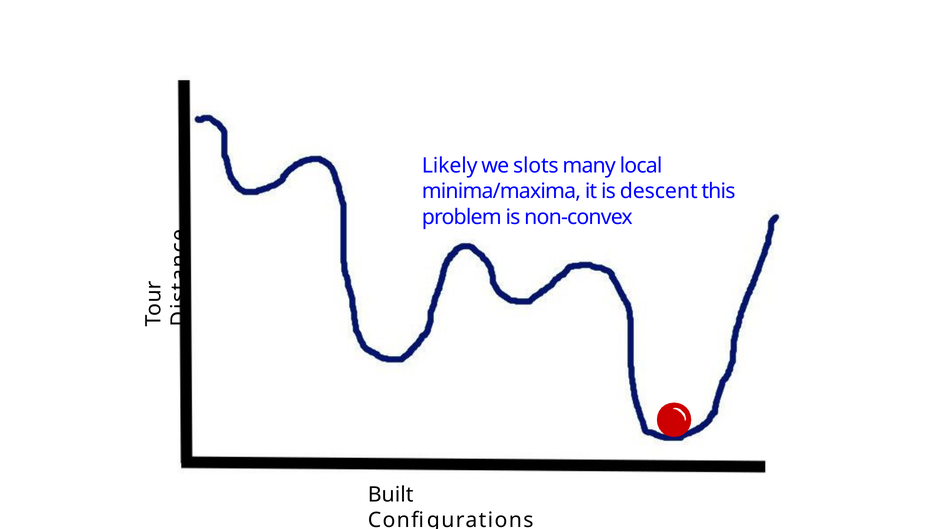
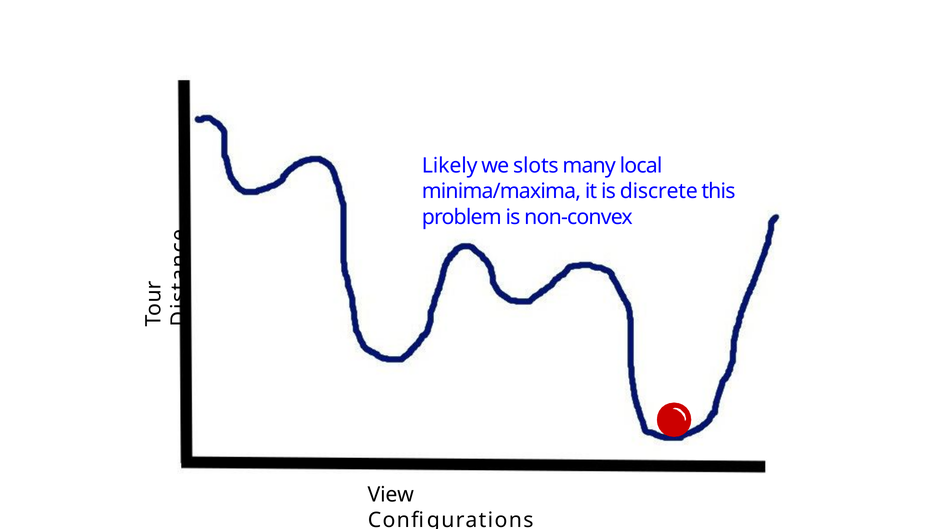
descent: descent -> discrete
Built: Built -> View
